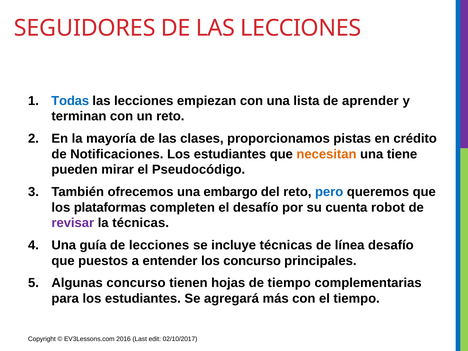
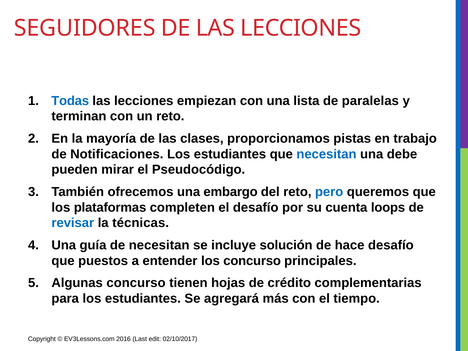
aprender: aprender -> paralelas
crédito: crédito -> trabajo
necesitan at (326, 154) colour: orange -> blue
tiene: tiene -> debe
robot: robot -> loops
revisar colour: purple -> blue
de lecciones: lecciones -> necesitan
incluye técnicas: técnicas -> solución
línea: línea -> hace
de tiempo: tiempo -> crédito
